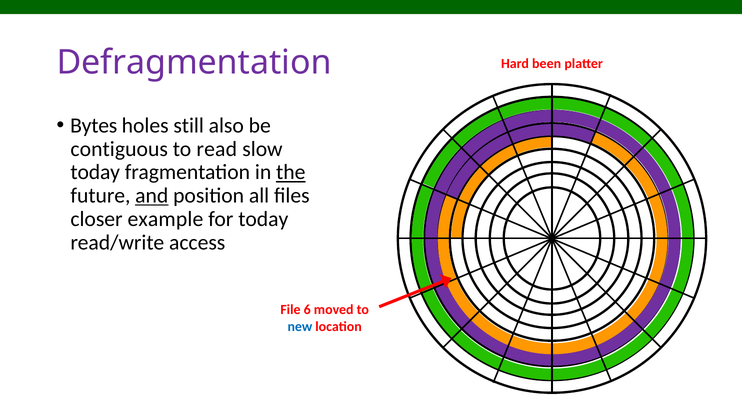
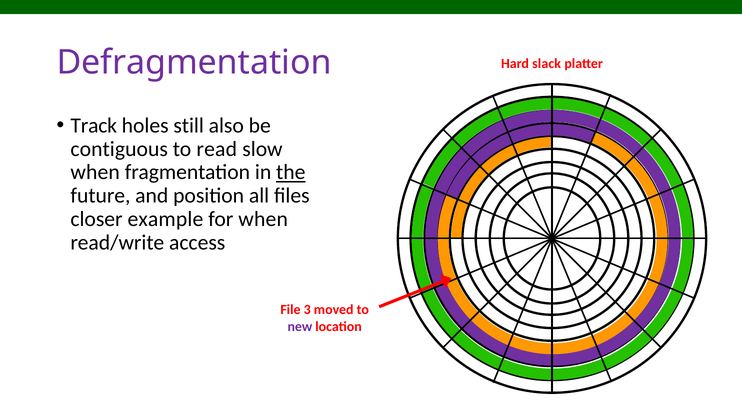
been: been -> slack
Bytes: Bytes -> Track
today at (95, 172): today -> when
and underline: present -> none
for today: today -> when
6: 6 -> 3
new colour: blue -> purple
